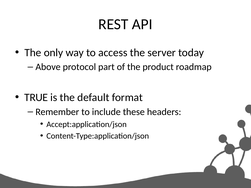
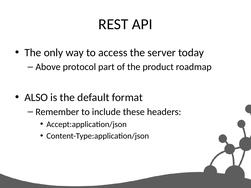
TRUE: TRUE -> ALSO
